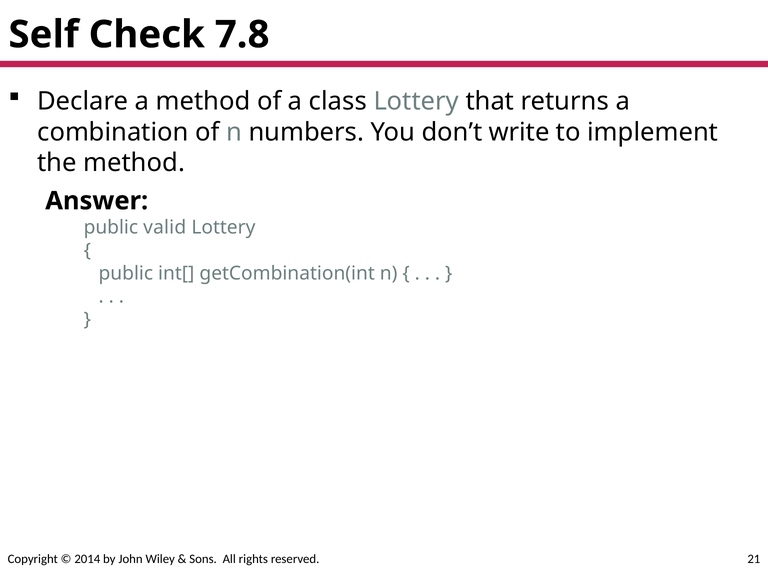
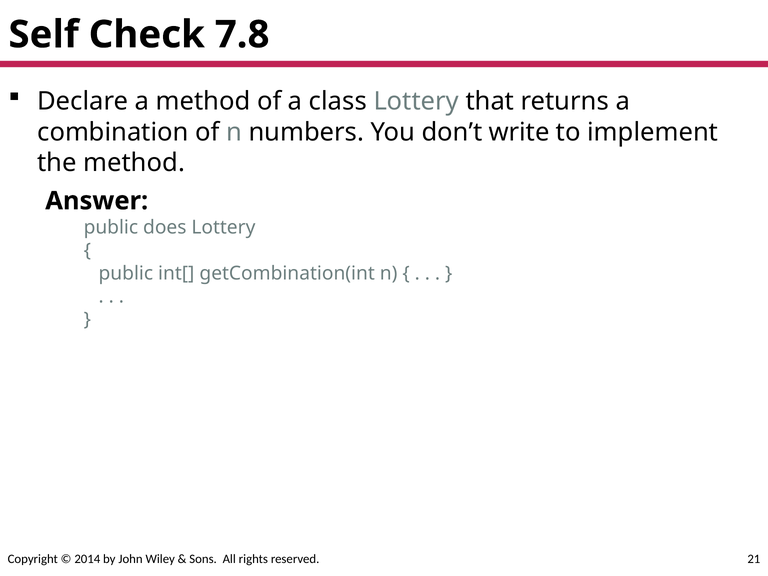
valid: valid -> does
